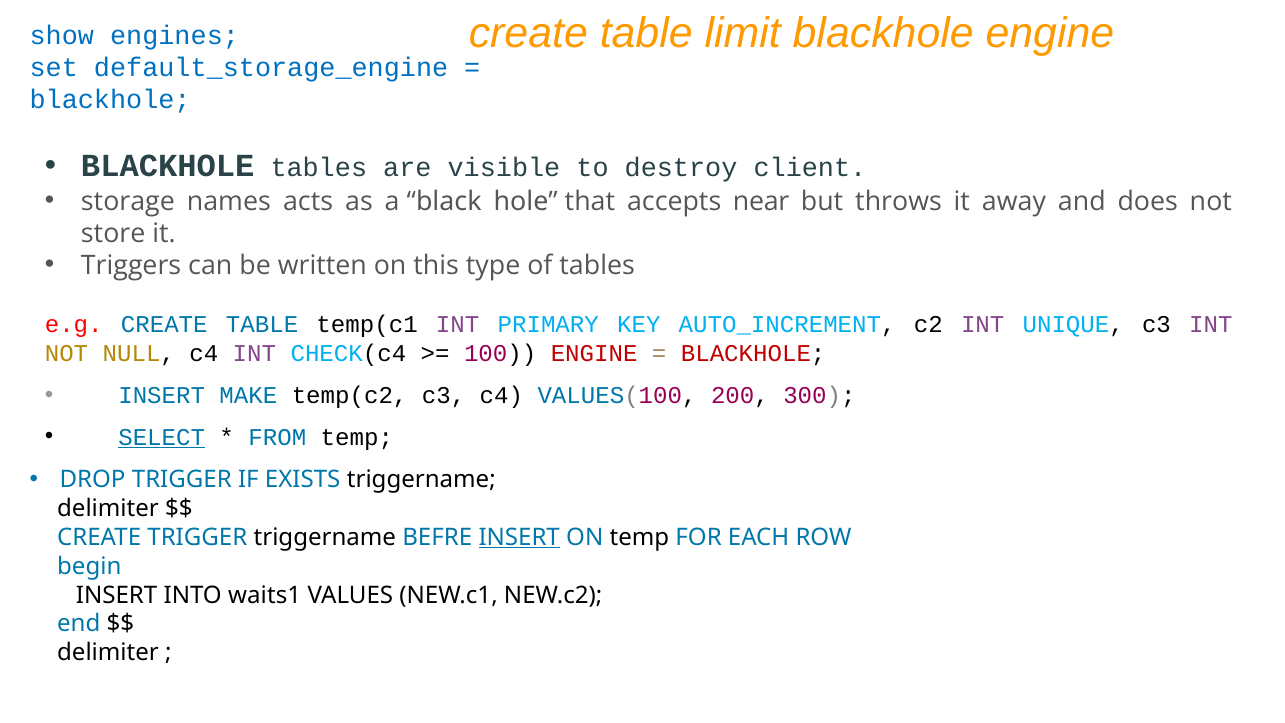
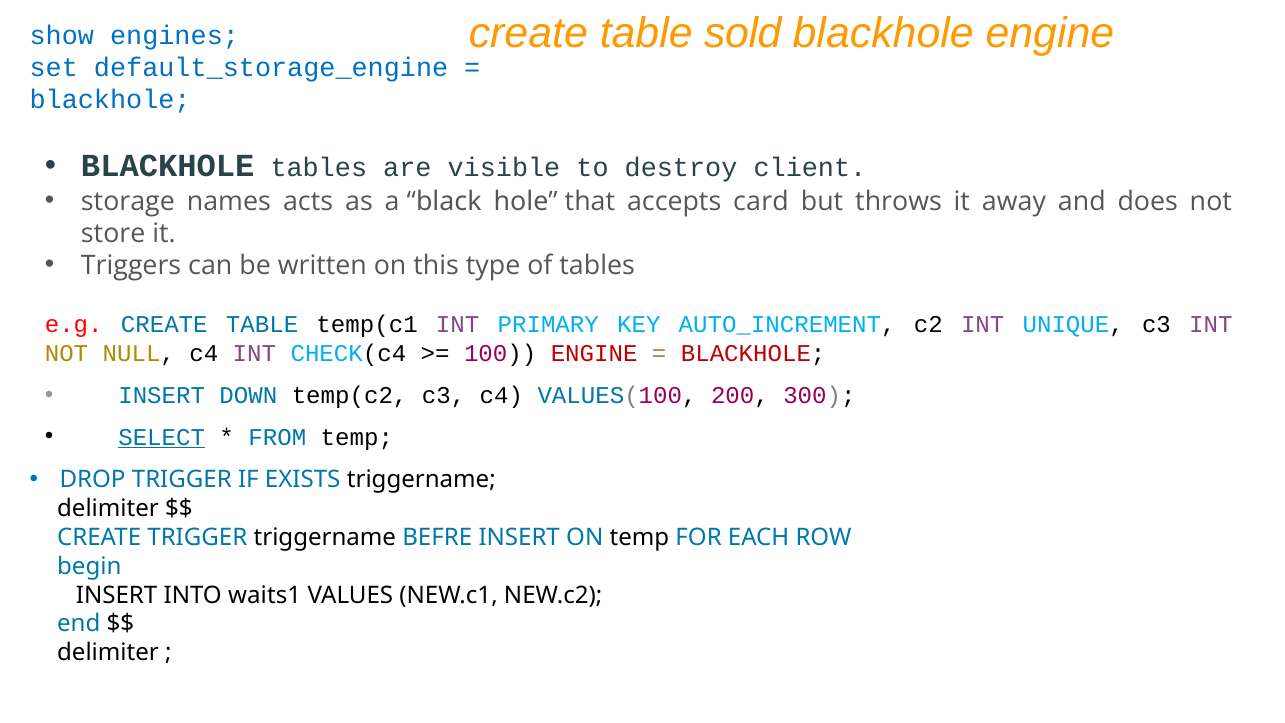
limit: limit -> sold
near: near -> card
MAKE: MAKE -> DOWN
INSERT at (519, 537) underline: present -> none
